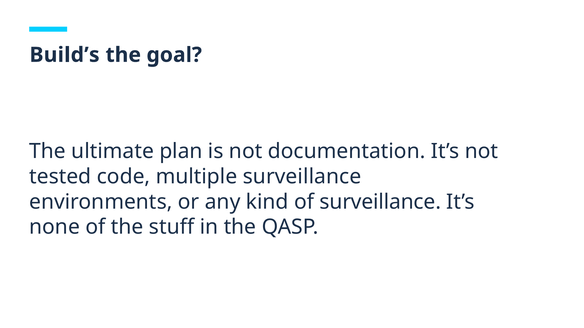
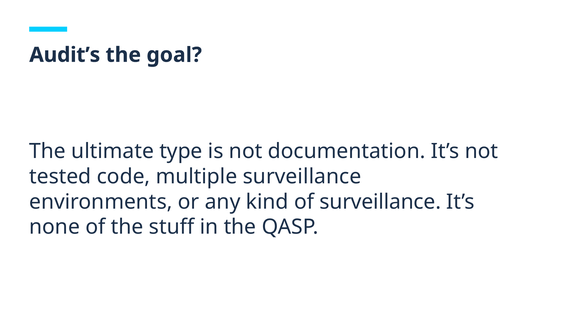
Build’s: Build’s -> Audit’s
plan: plan -> type
